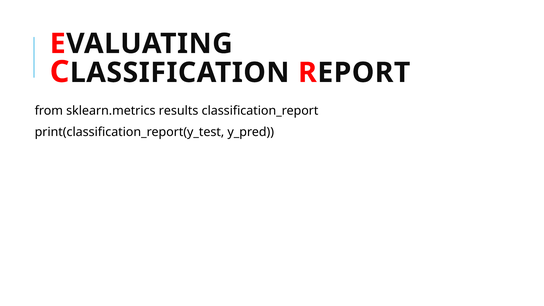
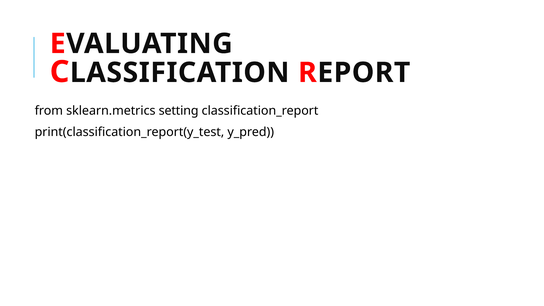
results: results -> setting
